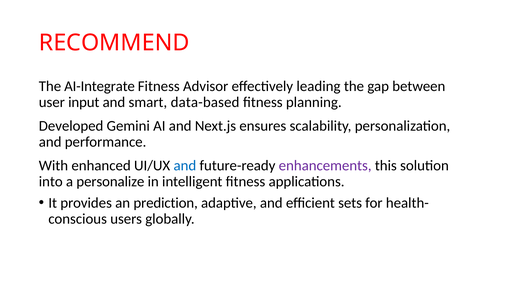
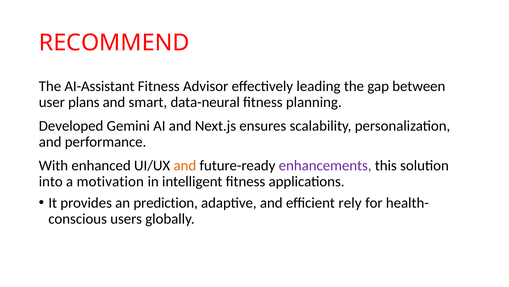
AI-Integrate: AI-Integrate -> AI-Assistant
input: input -> plans
data-based: data-based -> data-neural
and at (185, 165) colour: blue -> orange
personalize: personalize -> motivation
sets: sets -> rely
